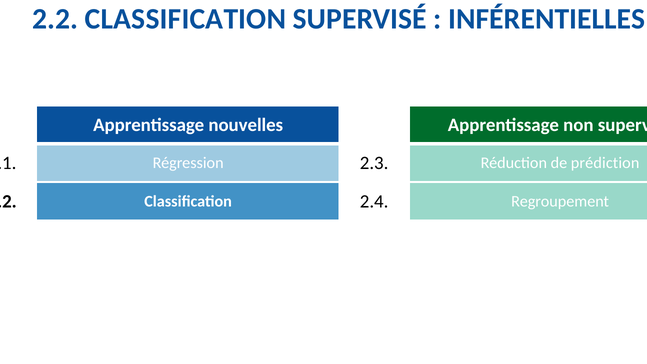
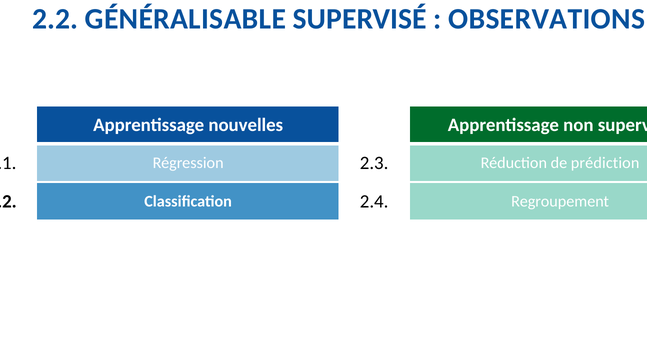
CLASSIFICATION at (185, 19): CLASSIFICATION -> GÉNÉRALISABLE
INFÉRENTIELLES: INFÉRENTIELLES -> OBSERVATIONS
